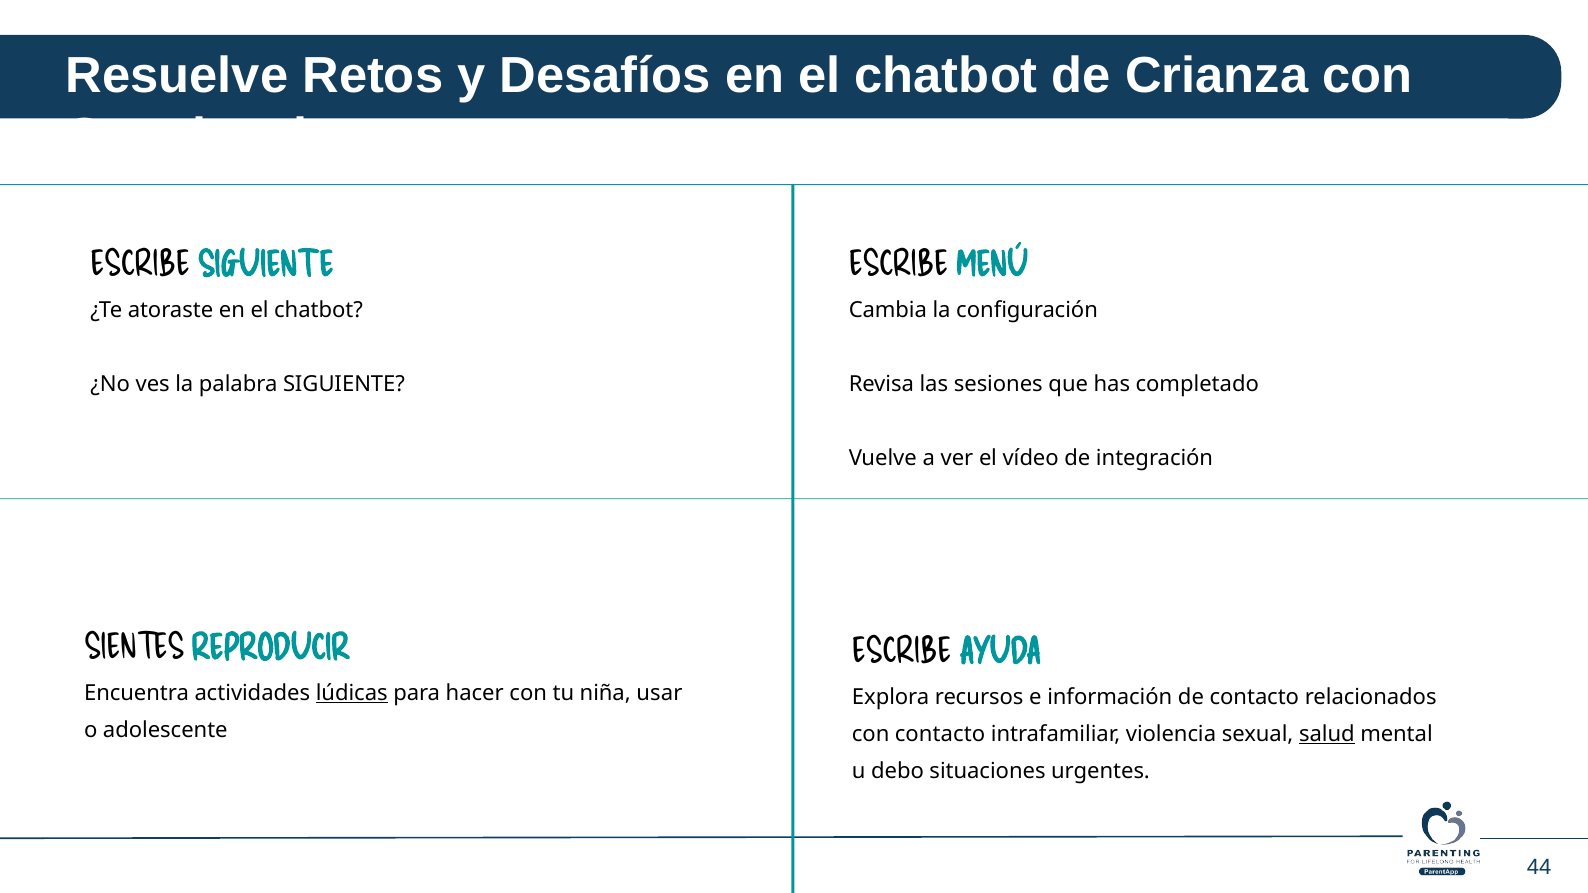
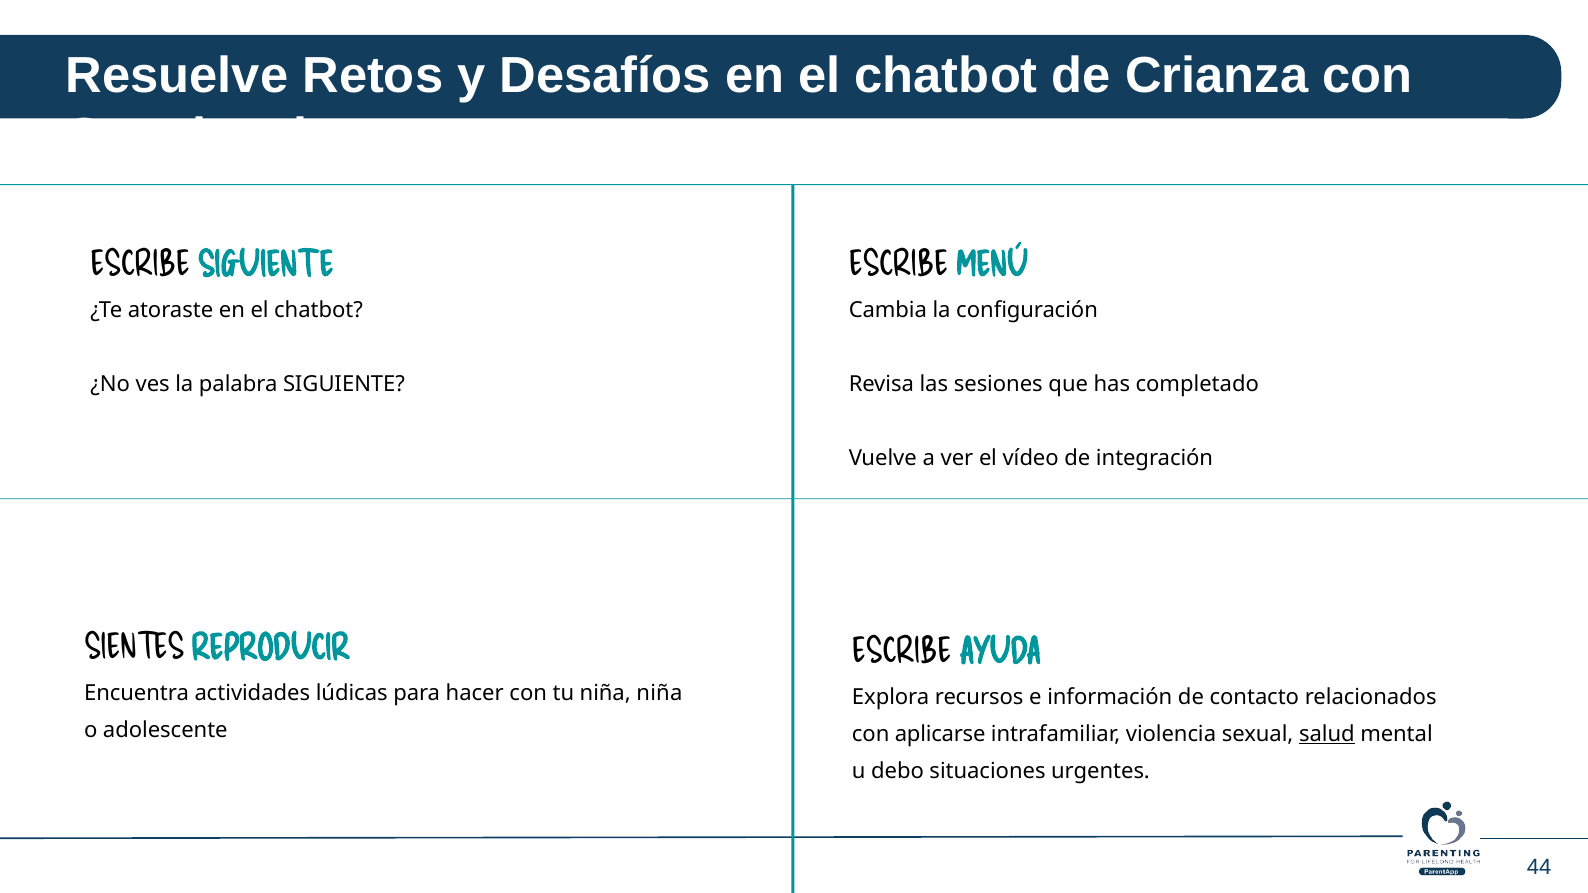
lúdicas underline: present -> none
niña usar: usar -> niña
con contacto: contacto -> aplicarse
